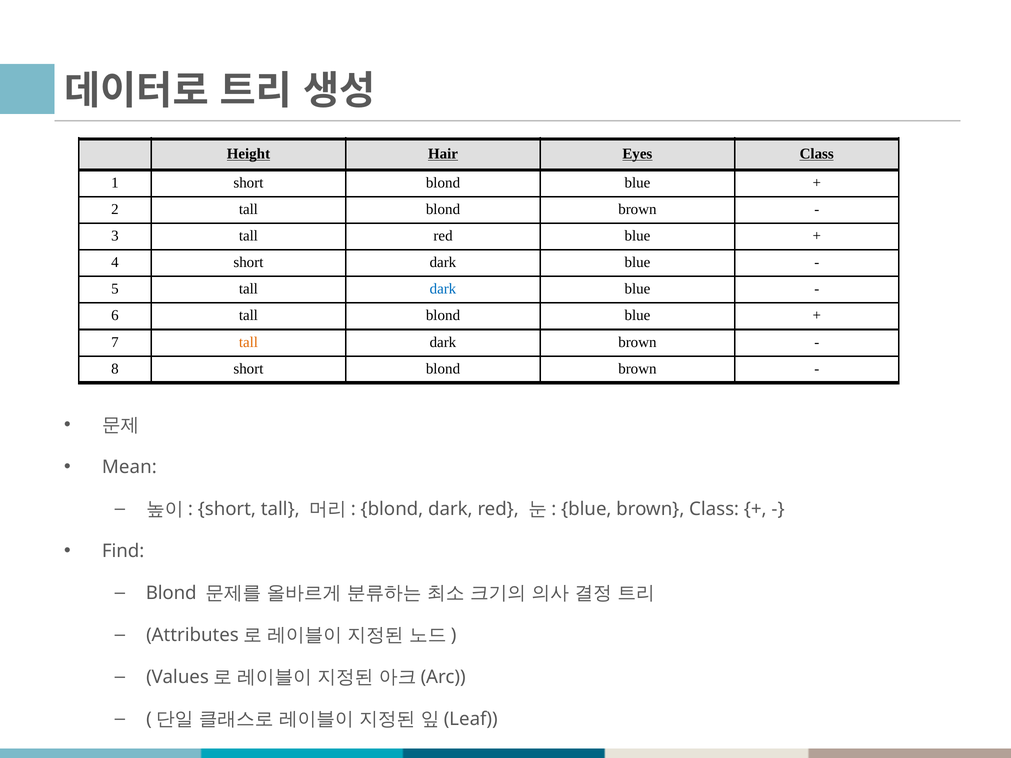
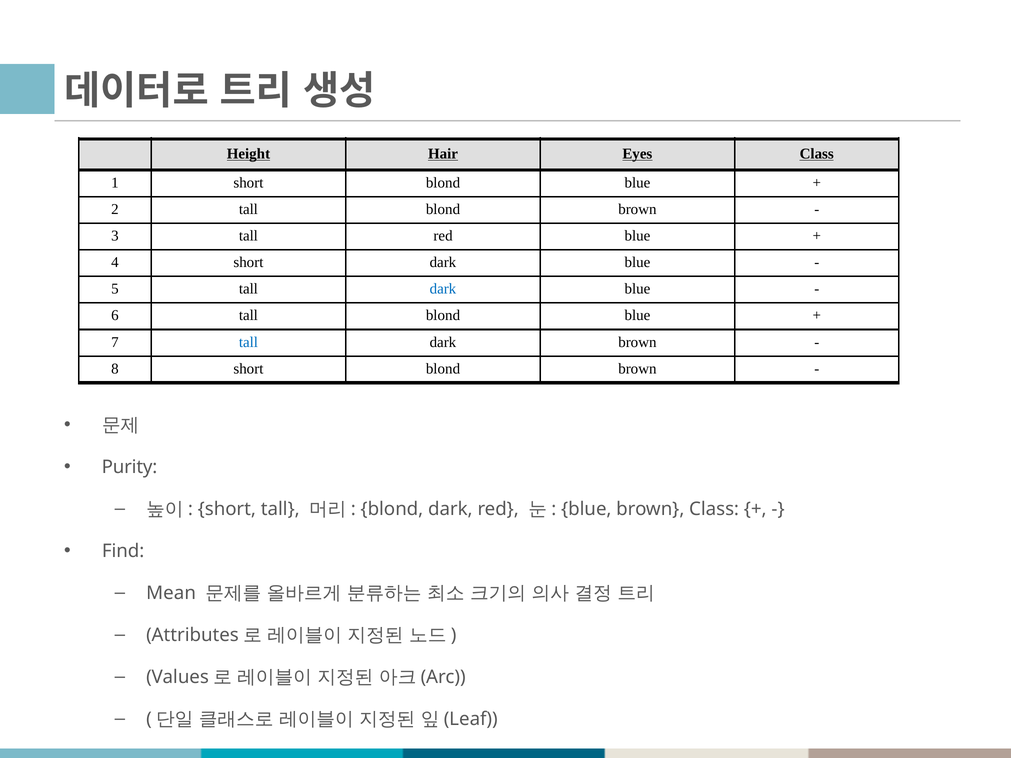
tall at (248, 342) colour: orange -> blue
Mean: Mean -> Purity
Blond at (171, 593): Blond -> Mean
